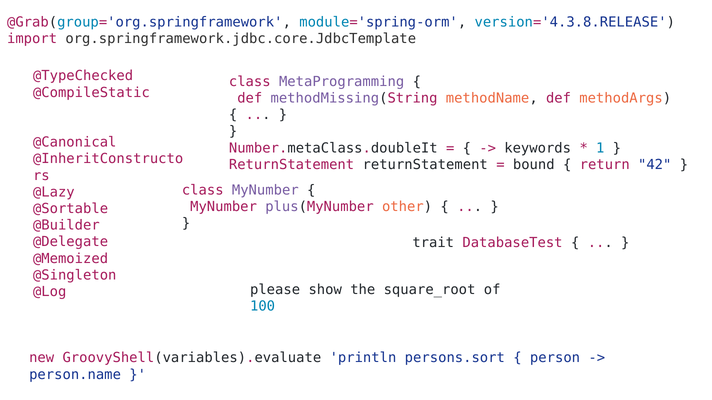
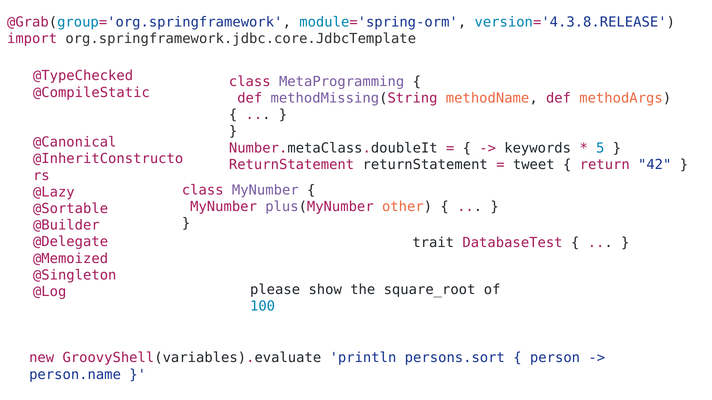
1: 1 -> 5
bound: bound -> tweet
